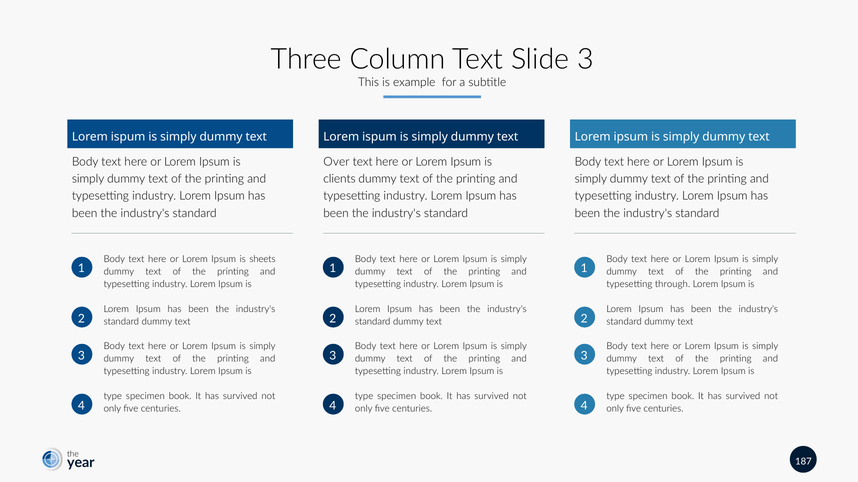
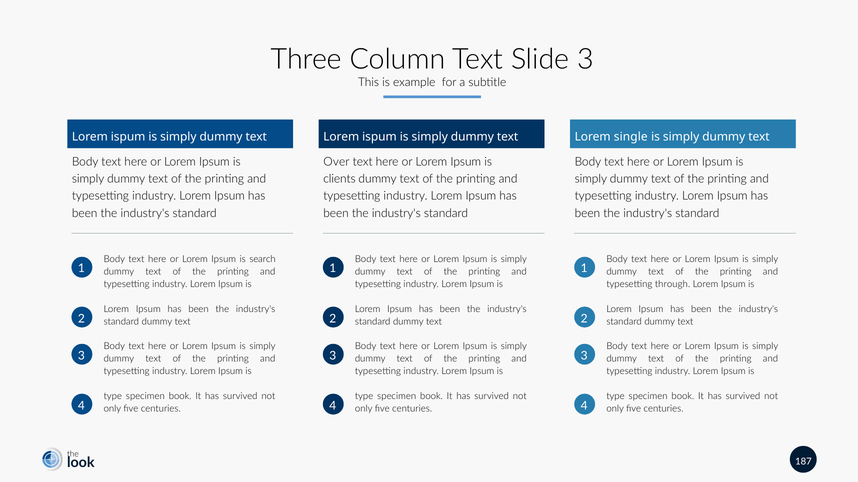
ipsum at (631, 137): ipsum -> single
sheets: sheets -> search
year: year -> look
